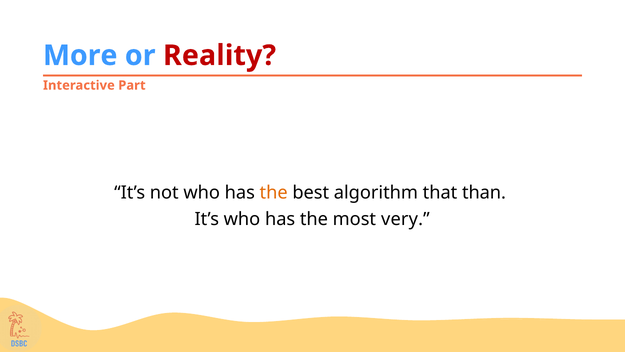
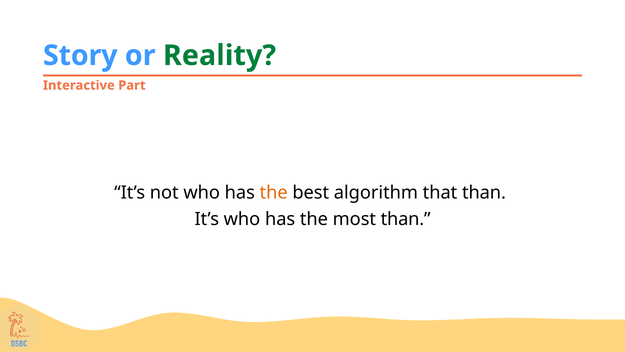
More: More -> Story
Reality colour: red -> green
most very: very -> than
